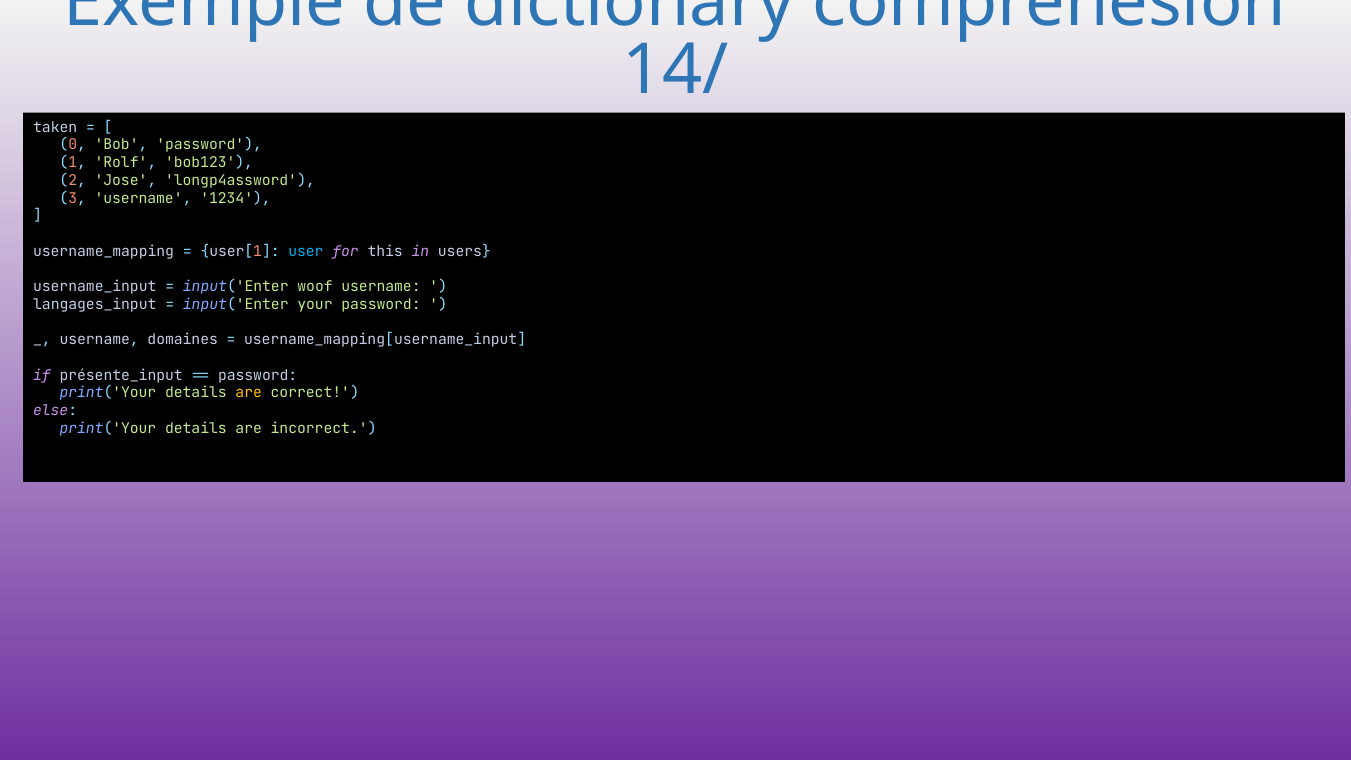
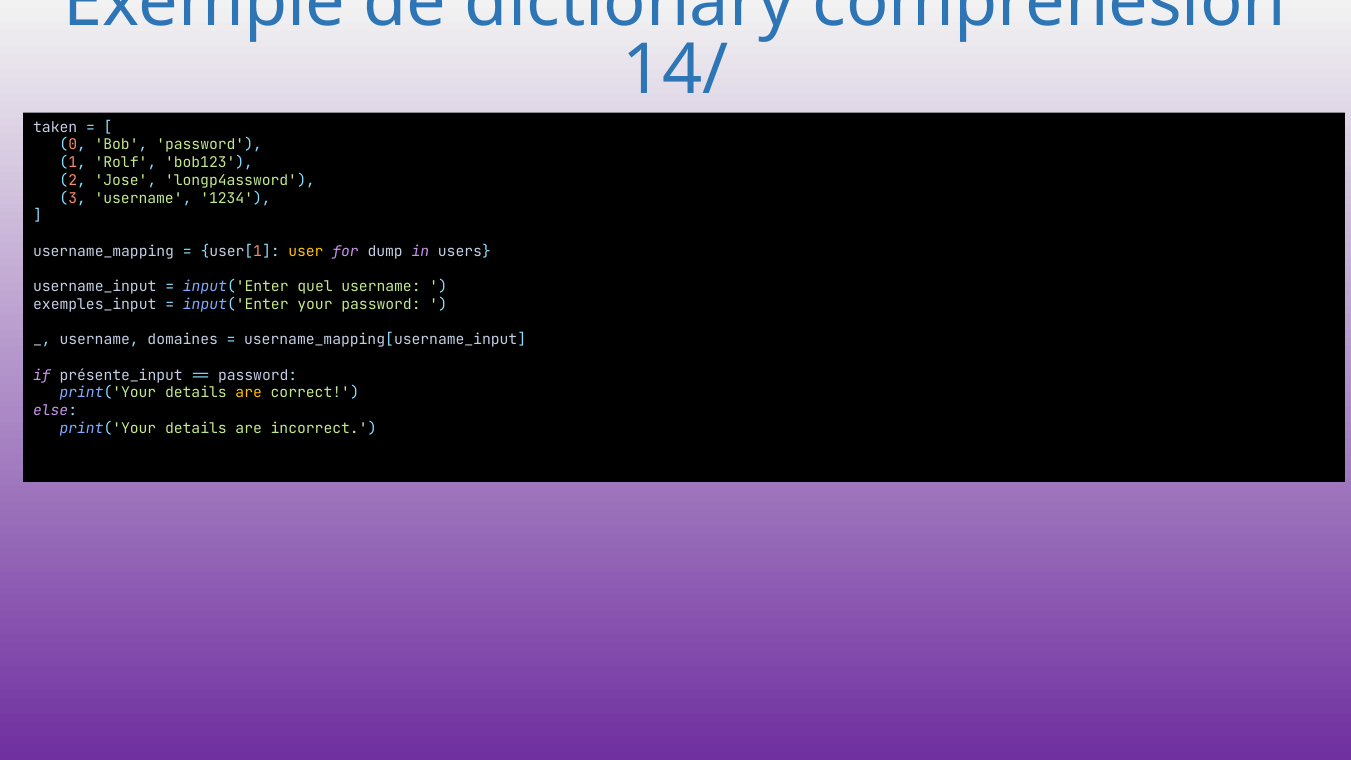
user colour: light blue -> yellow
this: this -> dump
woof: woof -> quel
langages_input: langages_input -> exemples_input
